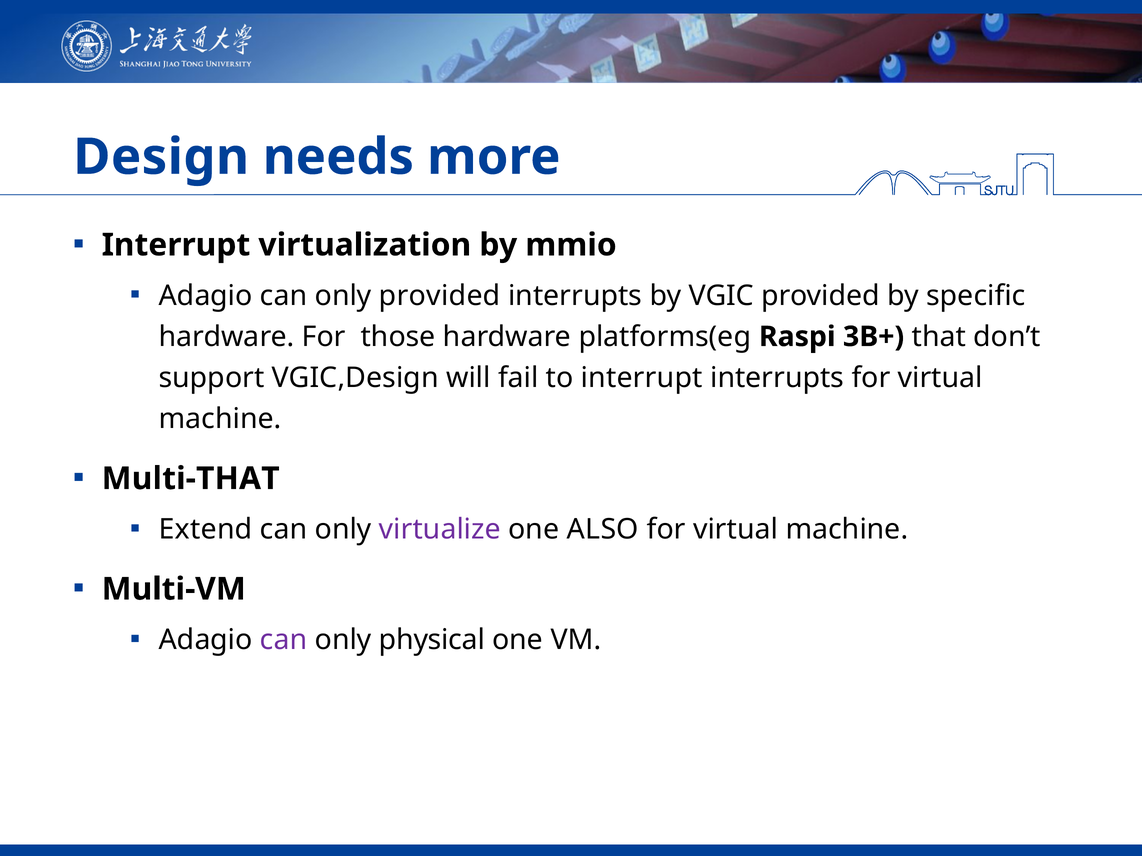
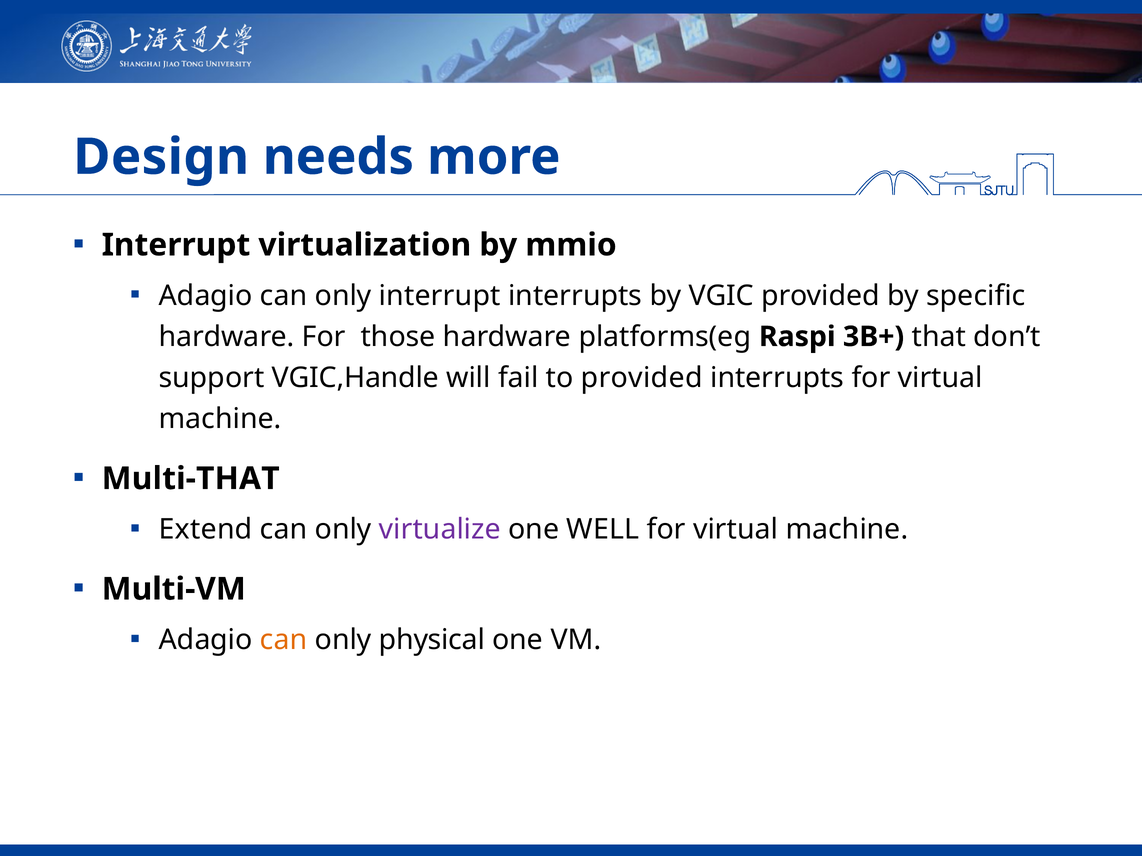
only provided: provided -> interrupt
VGIC,Design: VGIC,Design -> VGIC,Handle
to interrupt: interrupt -> provided
ALSO: ALSO -> WELL
can at (284, 640) colour: purple -> orange
